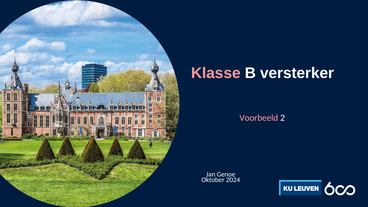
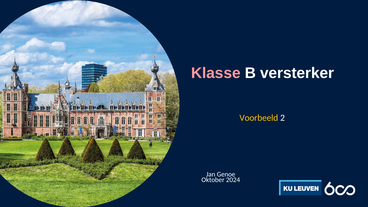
Voorbeeld colour: pink -> yellow
